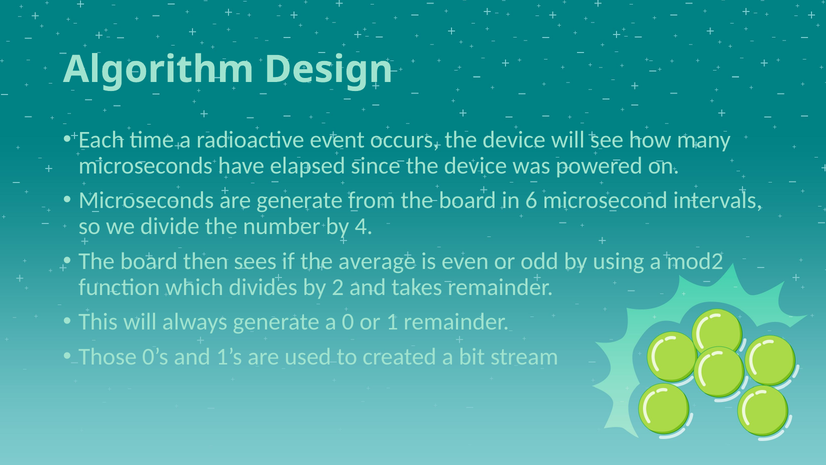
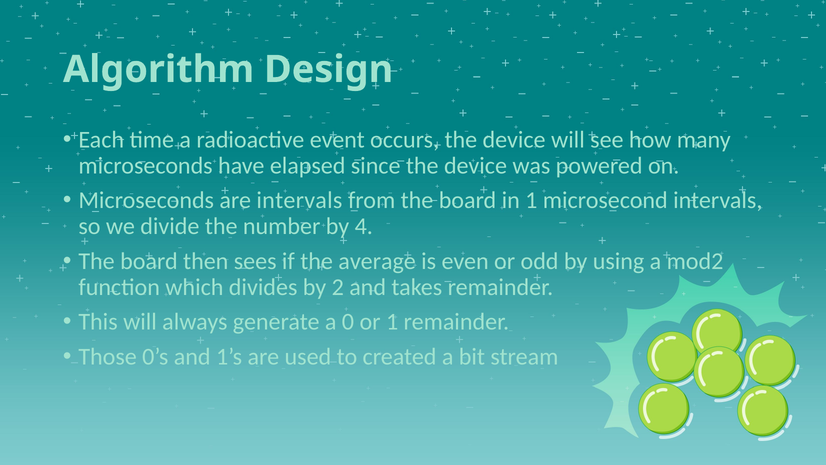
are generate: generate -> intervals
in 6: 6 -> 1
